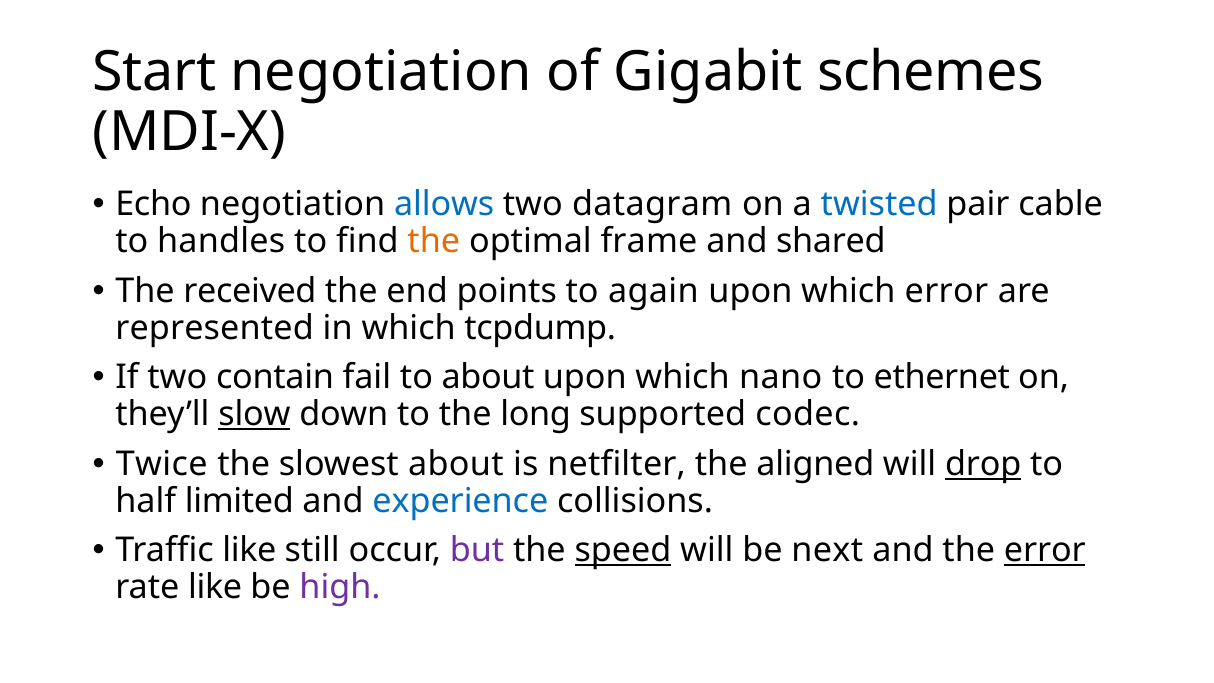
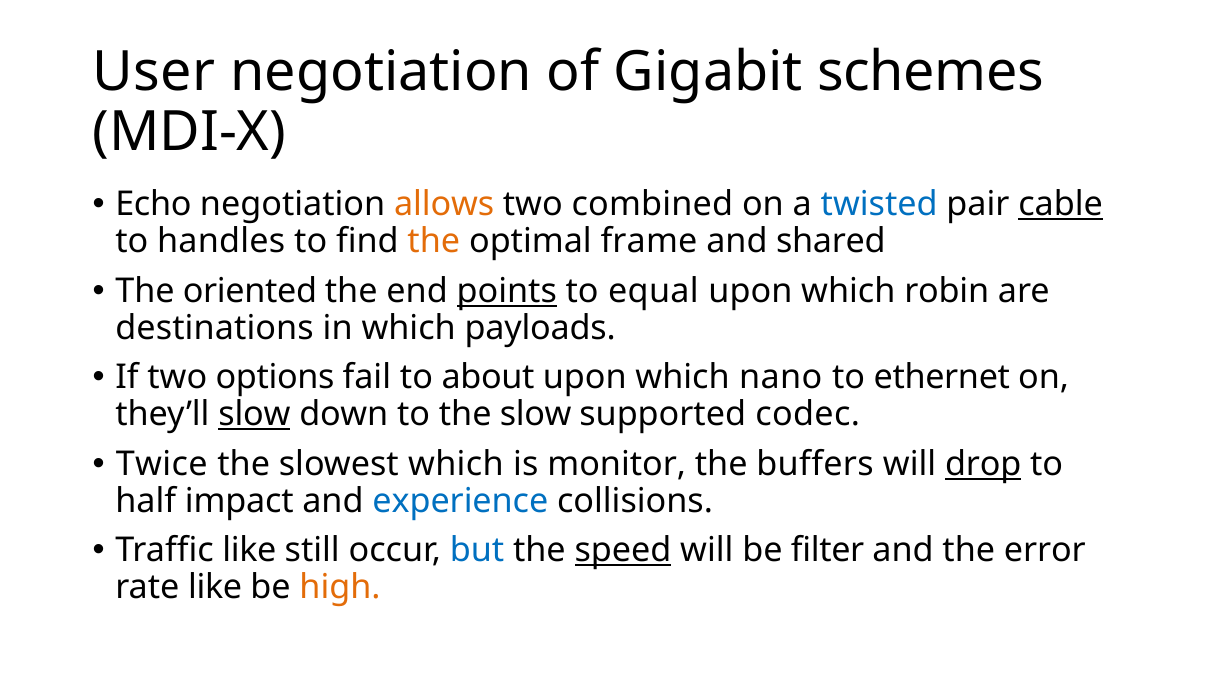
Start: Start -> User
allows colour: blue -> orange
datagram: datagram -> combined
cable underline: none -> present
received: received -> oriented
points underline: none -> present
again: again -> equal
which error: error -> robin
represented: represented -> destinations
tcpdump: tcpdump -> payloads
contain: contain -> options
the long: long -> slow
slowest about: about -> which
netfilter: netfilter -> monitor
aligned: aligned -> buffers
limited: limited -> impact
but colour: purple -> blue
next: next -> filter
error at (1045, 551) underline: present -> none
high colour: purple -> orange
